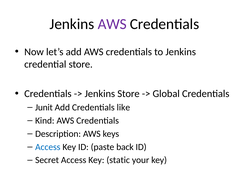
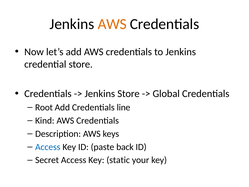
AWS at (112, 24) colour: purple -> orange
Junit: Junit -> Root
like: like -> line
